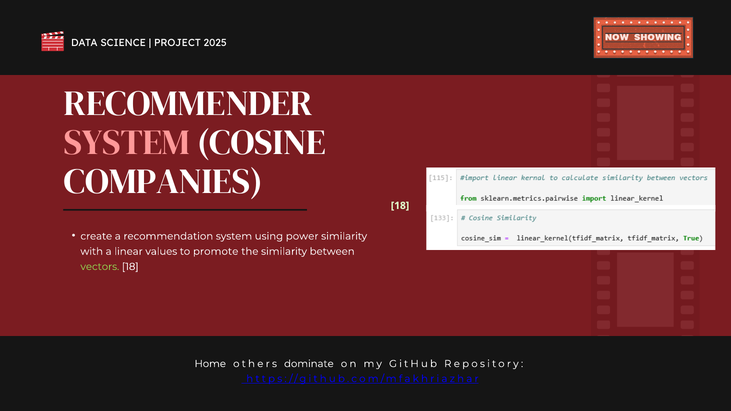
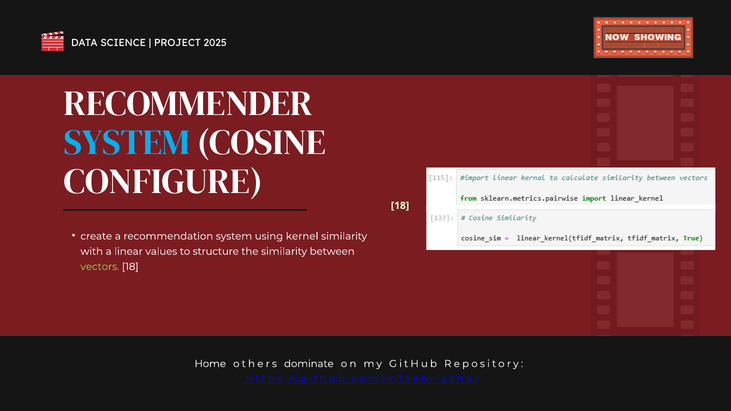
SYSTEM at (127, 143) colour: pink -> light blue
COMPANIES: COMPANIES -> CONFIGURE
power: power -> kernel
promote: promote -> structure
